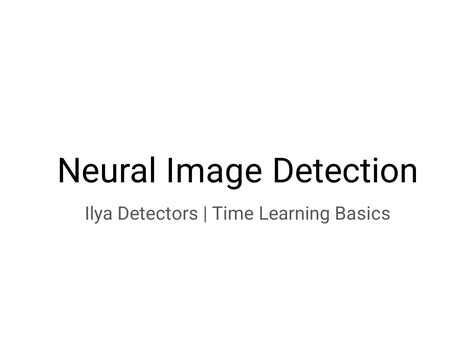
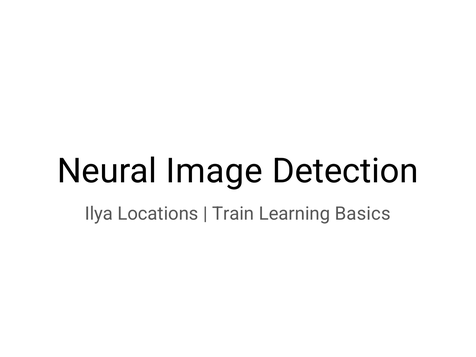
Detectors: Detectors -> Locations
Time: Time -> Train
